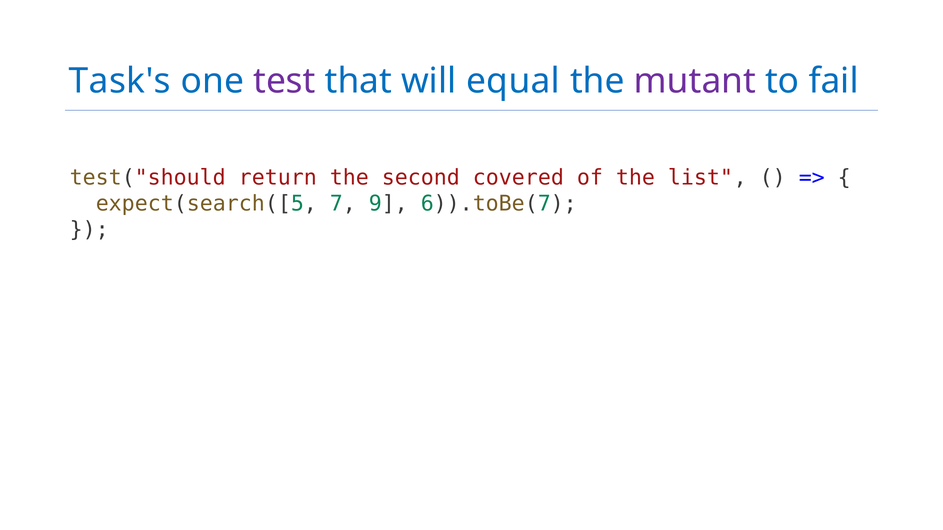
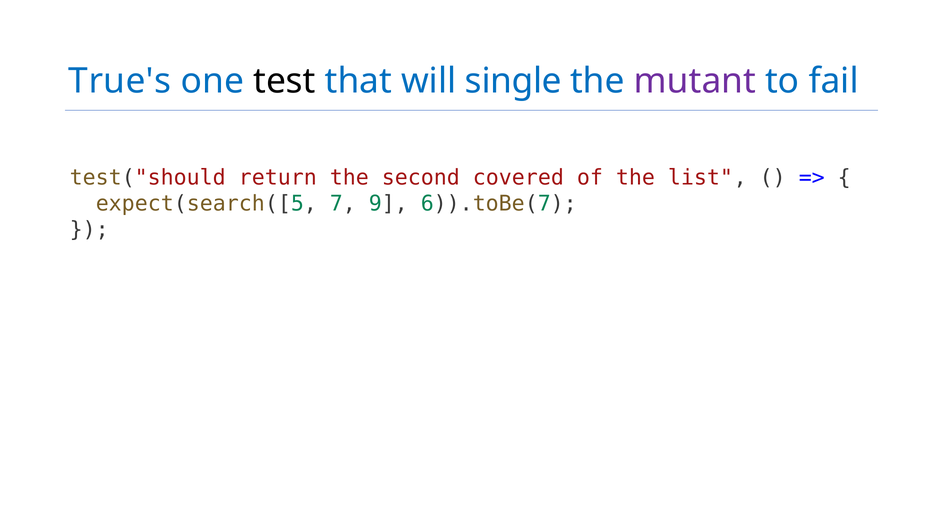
Task's: Task's -> True's
test colour: purple -> black
equal: equal -> single
